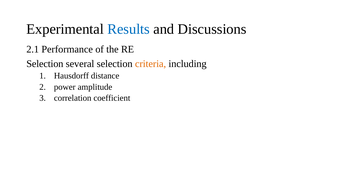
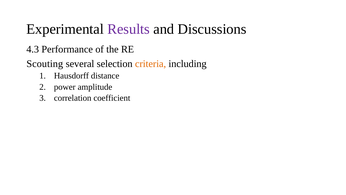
Results colour: blue -> purple
2.1: 2.1 -> 4.3
Selection at (45, 64): Selection -> Scouting
